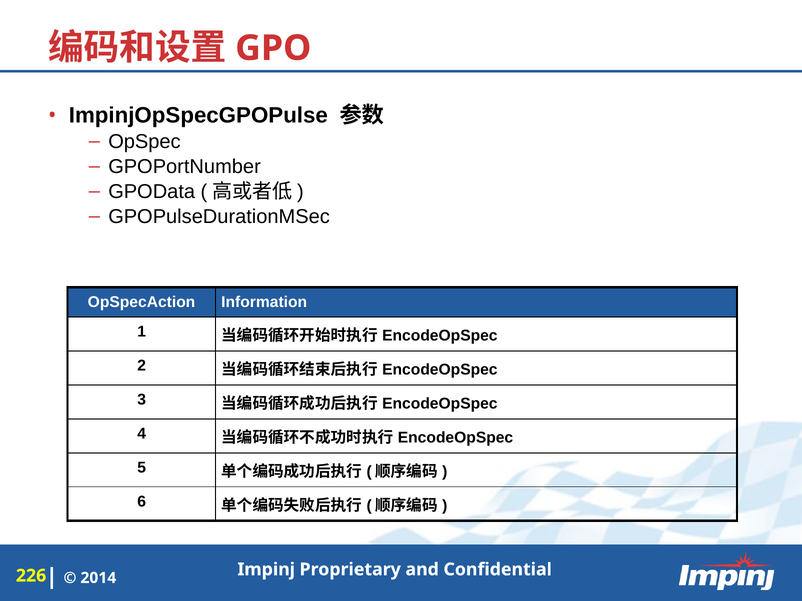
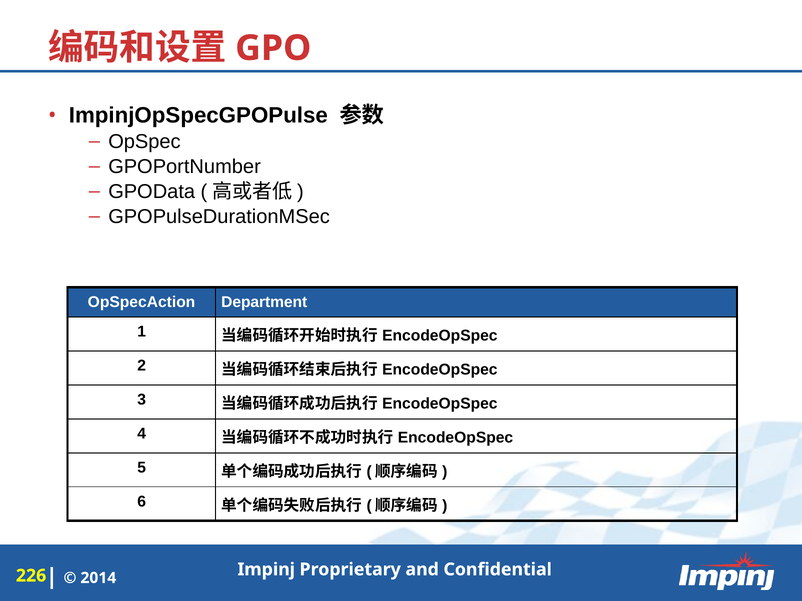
Information: Information -> Department
